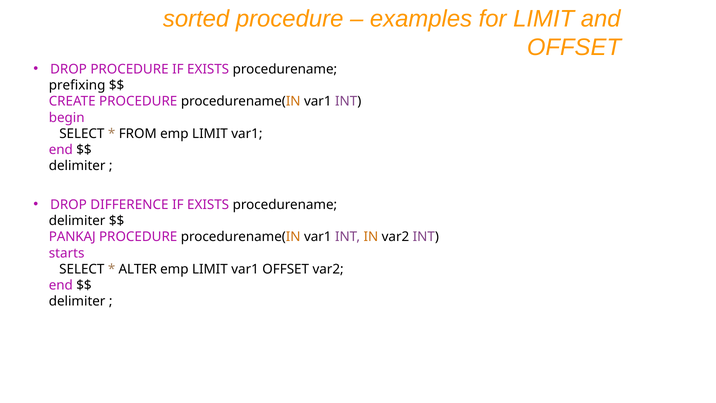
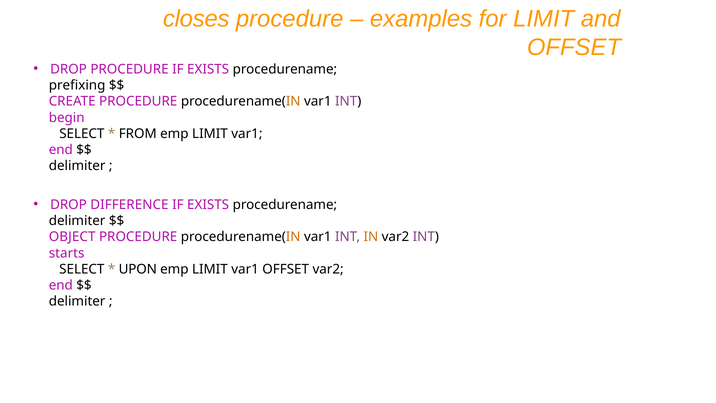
sorted: sorted -> closes
PANKAJ: PANKAJ -> OBJECT
ALTER: ALTER -> UPON
